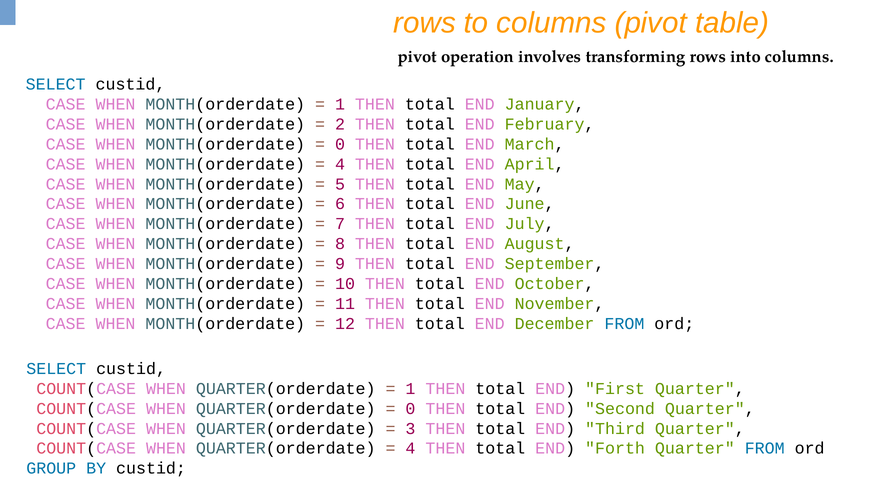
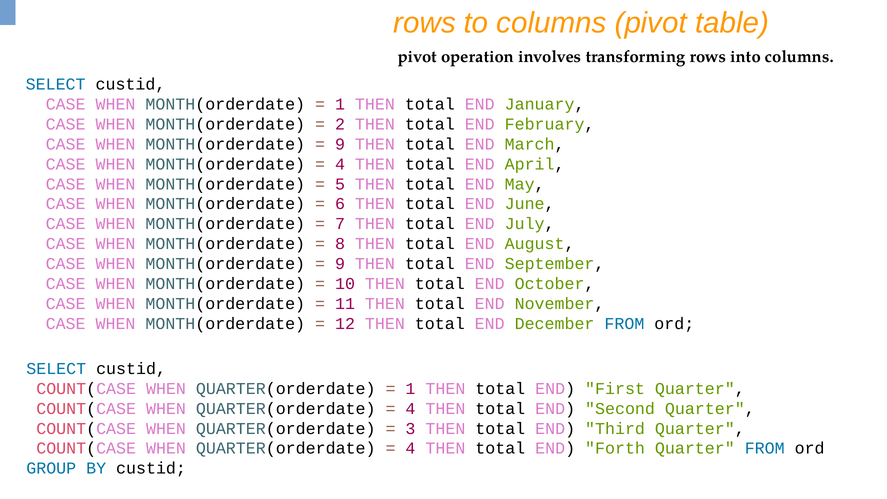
0 at (340, 144): 0 -> 9
0 at (410, 409): 0 -> 4
